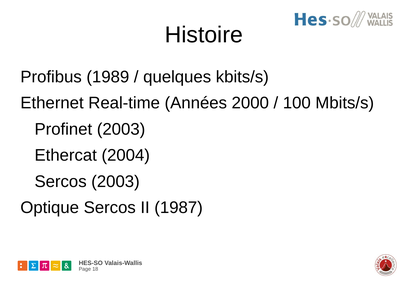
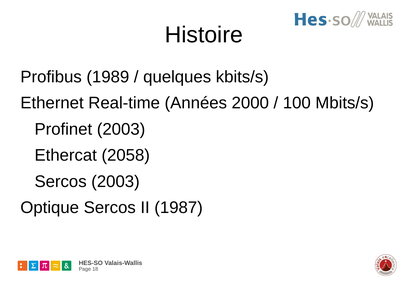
2004: 2004 -> 2058
